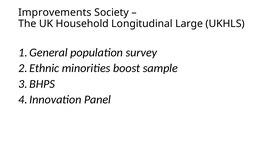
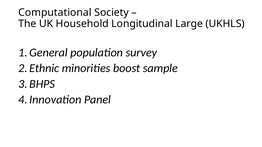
Improvements: Improvements -> Computational
